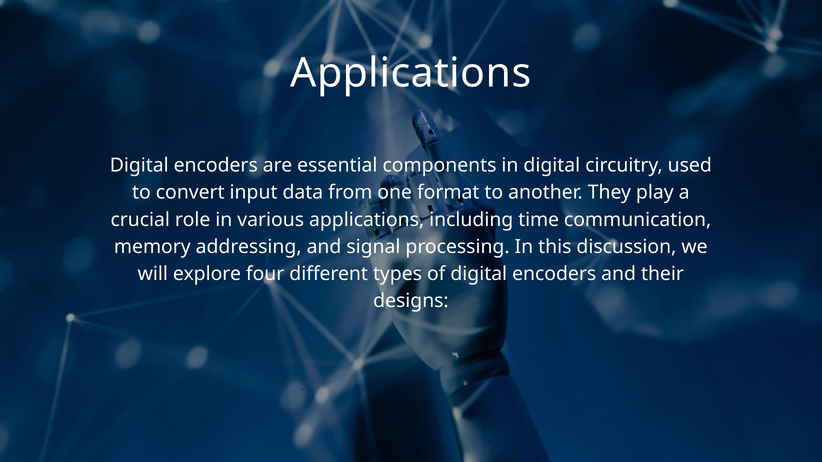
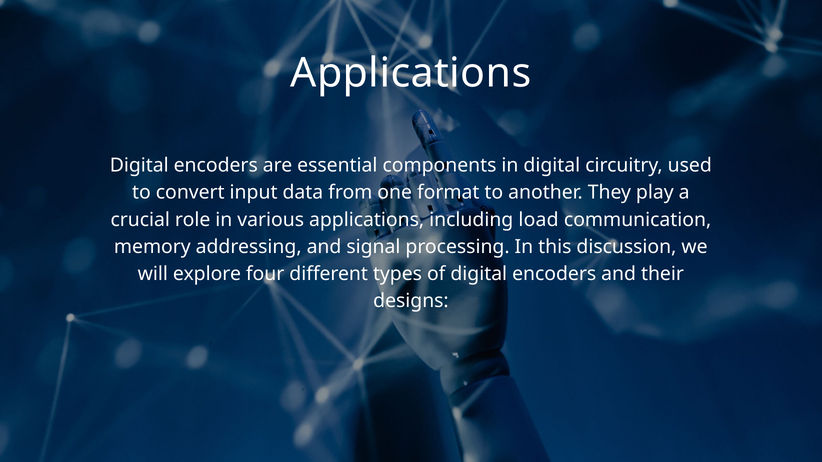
time: time -> load
